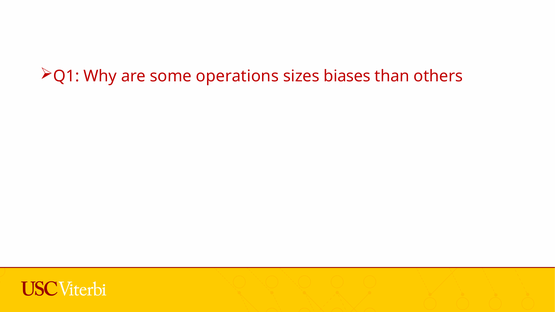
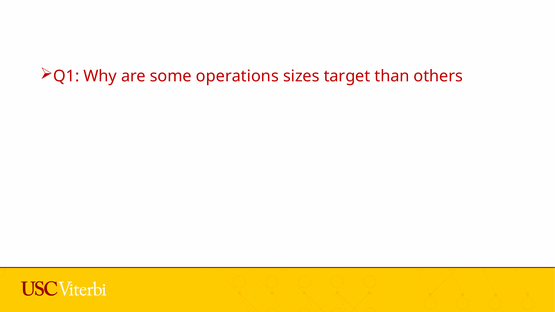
biases: biases -> target
